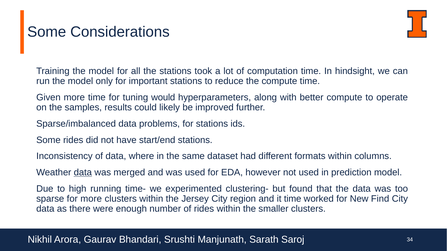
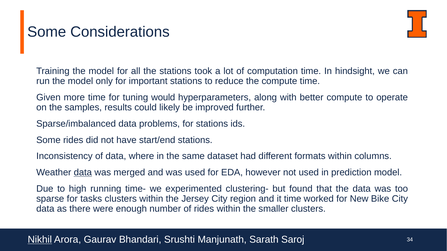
for more: more -> tasks
Find: Find -> Bike
Nikhil underline: none -> present
